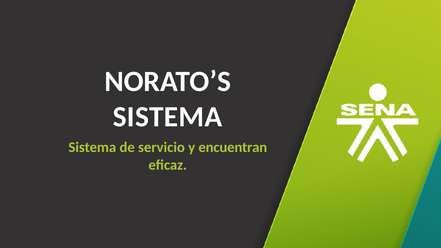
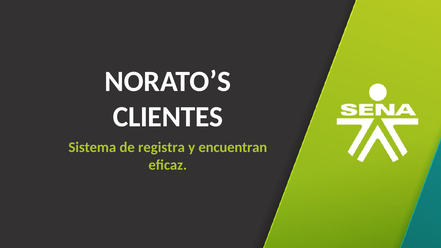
SISTEMA at (168, 117): SISTEMA -> CLIENTES
servicio: servicio -> registra
